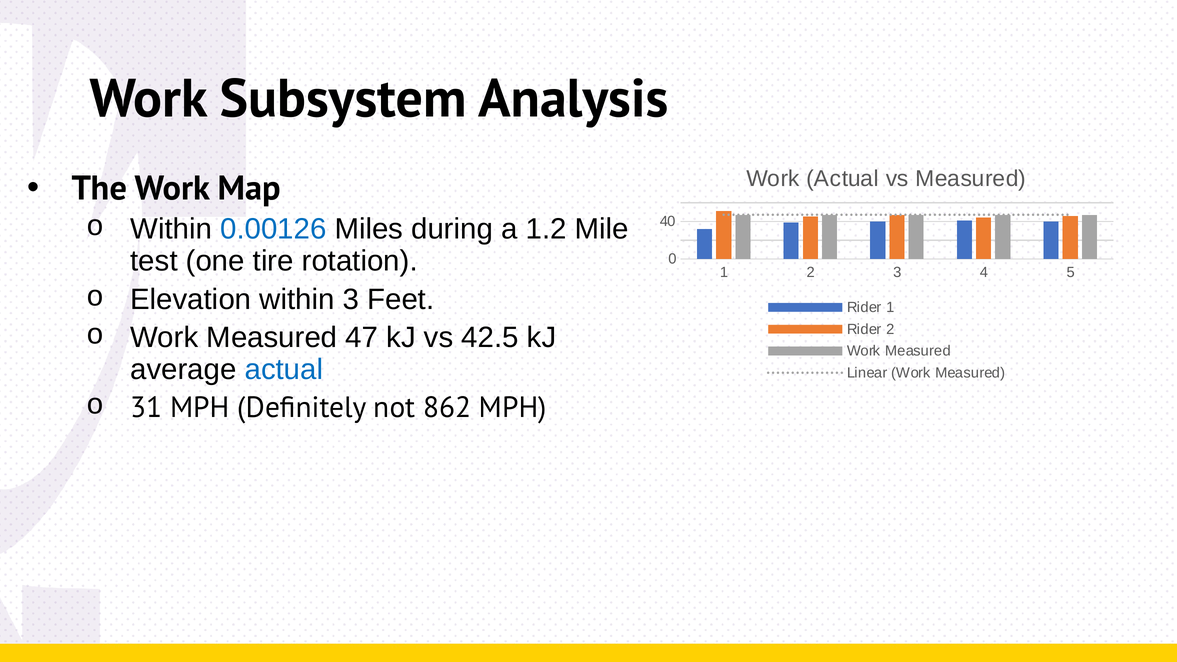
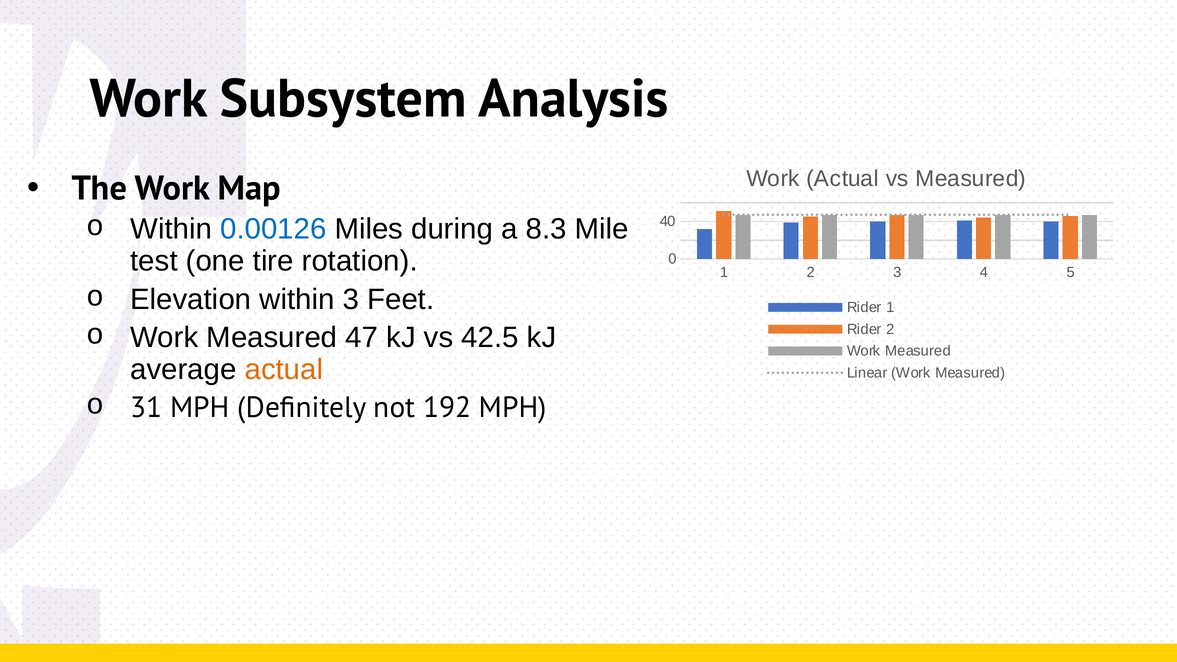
1.2: 1.2 -> 8.3
actual at (284, 369) colour: blue -> orange
862: 862 -> 192
